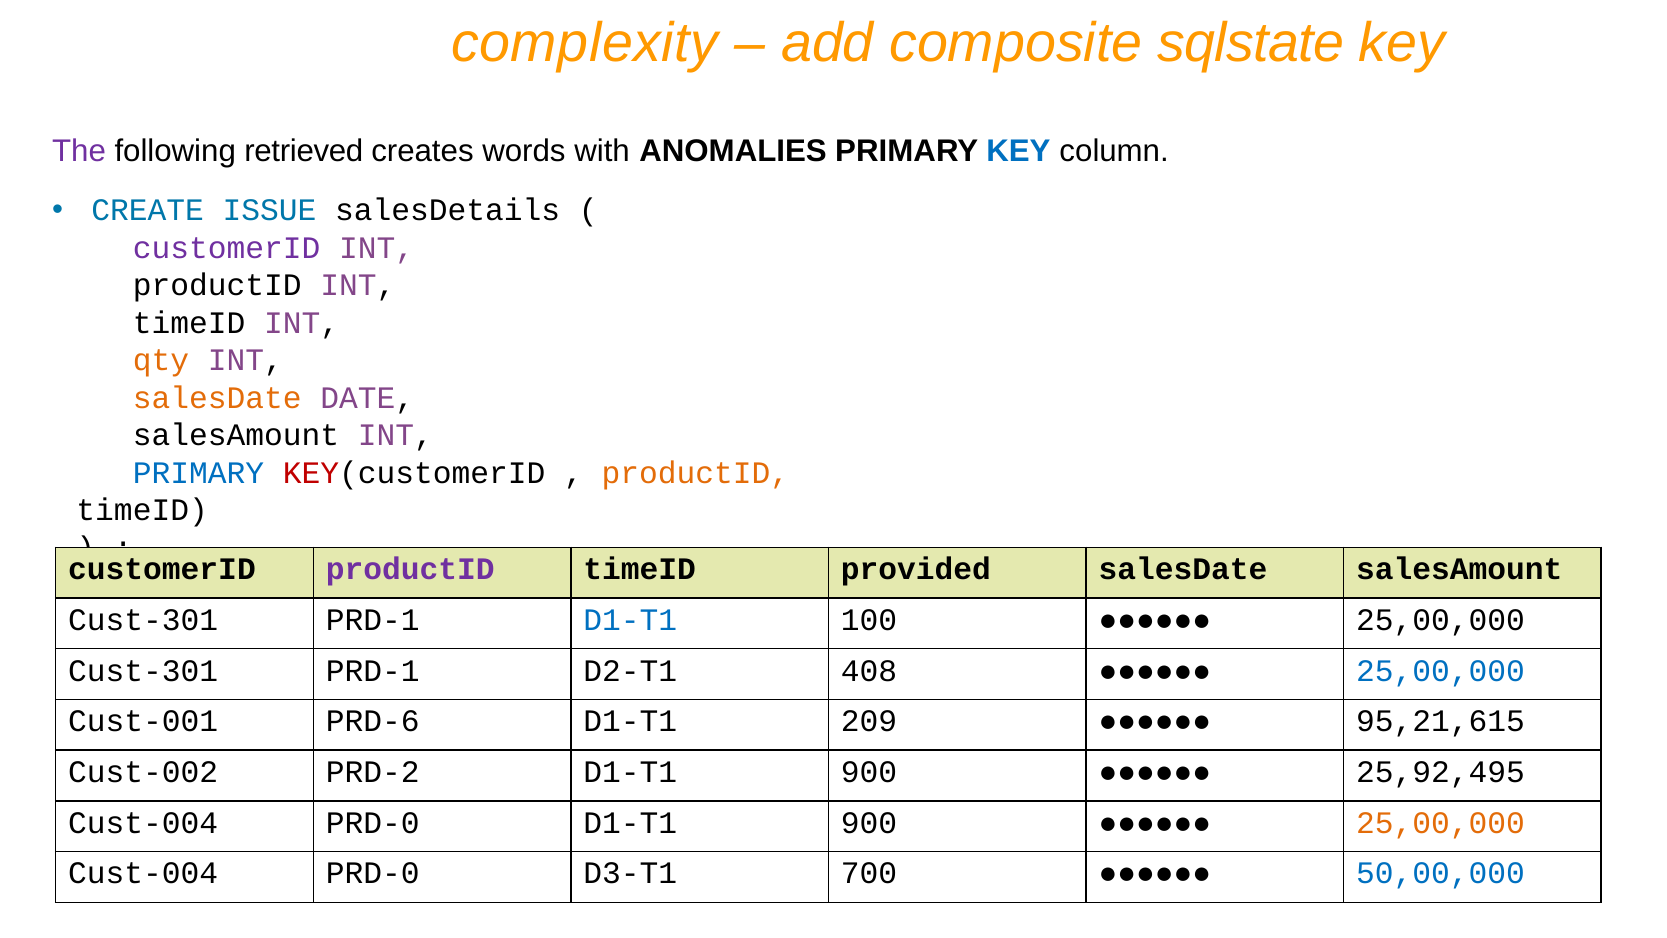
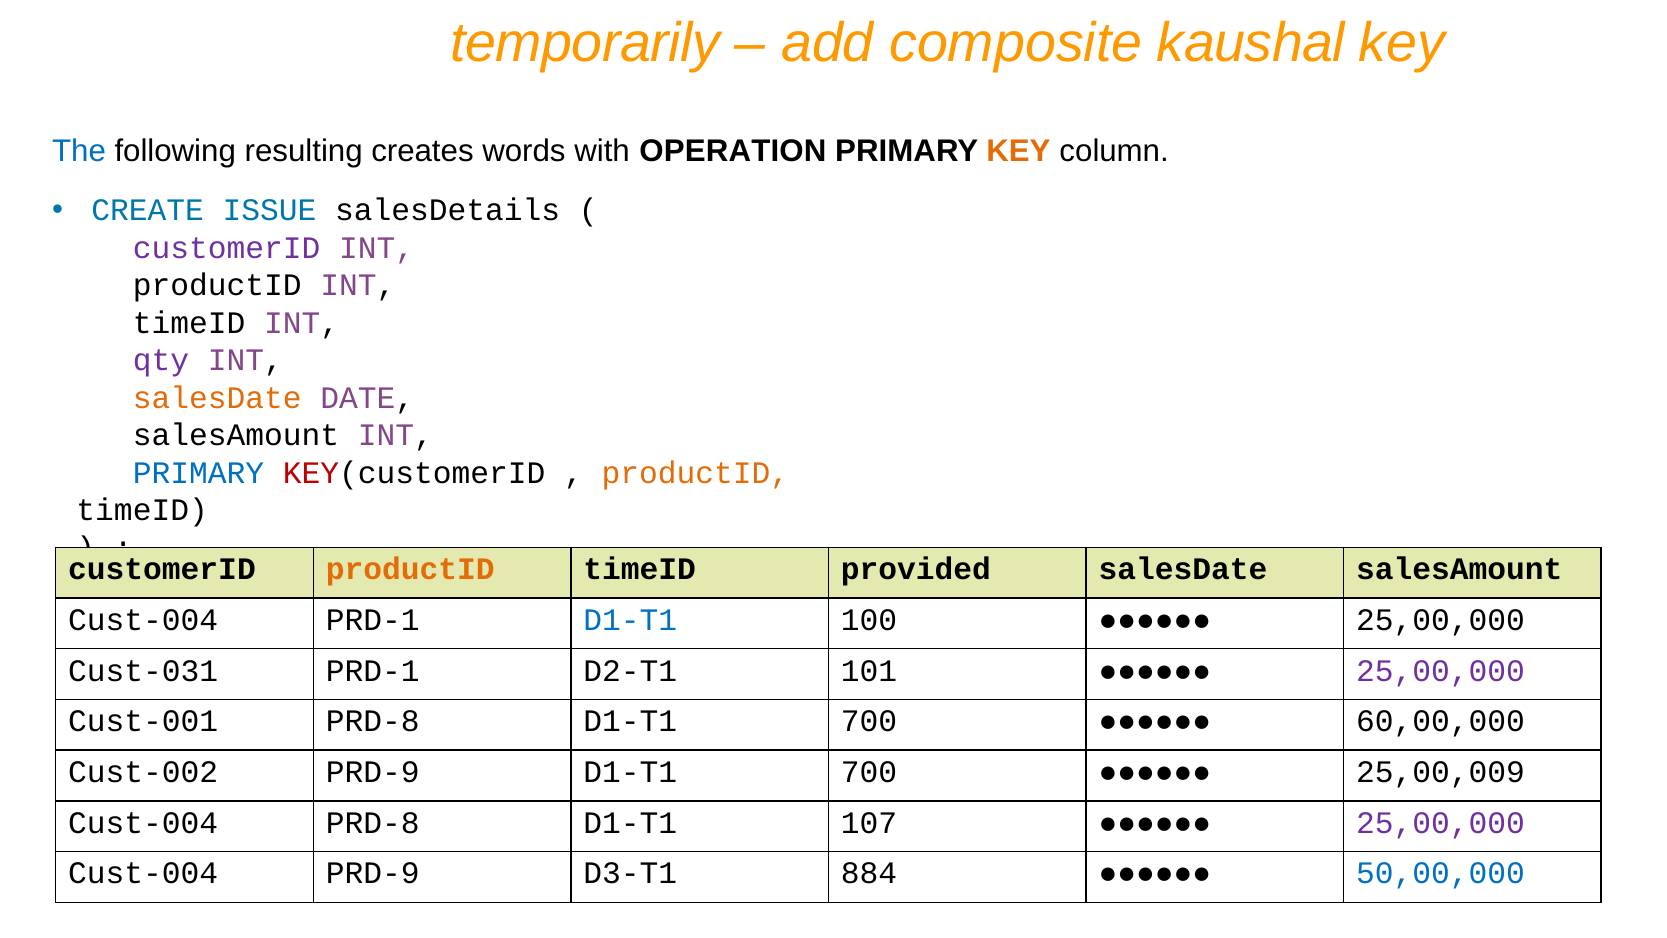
complexity: complexity -> temporarily
sqlstate: sqlstate -> kaushal
The colour: purple -> blue
retrieved: retrieved -> resulting
ANOMALIES: ANOMALIES -> OPERATION
KEY at (1018, 151) colour: blue -> orange
qty colour: orange -> purple
productID at (410, 569) colour: purple -> orange
Cust-301 at (143, 620): Cust-301 -> Cust-004
Cust-301 at (143, 670): Cust-301 -> Cust-031
408: 408 -> 101
25,00,000 at (1441, 670) colour: blue -> purple
Cust-001 PRD-6: PRD-6 -> PRD-8
209 at (869, 721): 209 -> 700
95,21,615: 95,21,615 -> 60,00,000
Cust-002 PRD-2: PRD-2 -> PRD-9
900 at (869, 772): 900 -> 700
25,92,495: 25,92,495 -> 25,00,009
PRD-0 at (373, 823): PRD-0 -> PRD-8
900 at (869, 823): 900 -> 107
25,00,000 at (1441, 823) colour: orange -> purple
PRD-0 at (373, 873): PRD-0 -> PRD-9
700: 700 -> 884
